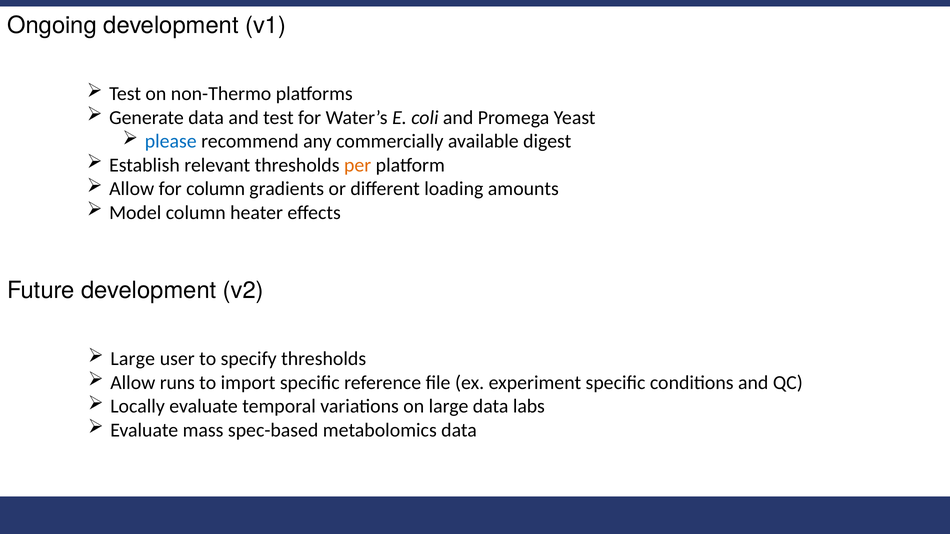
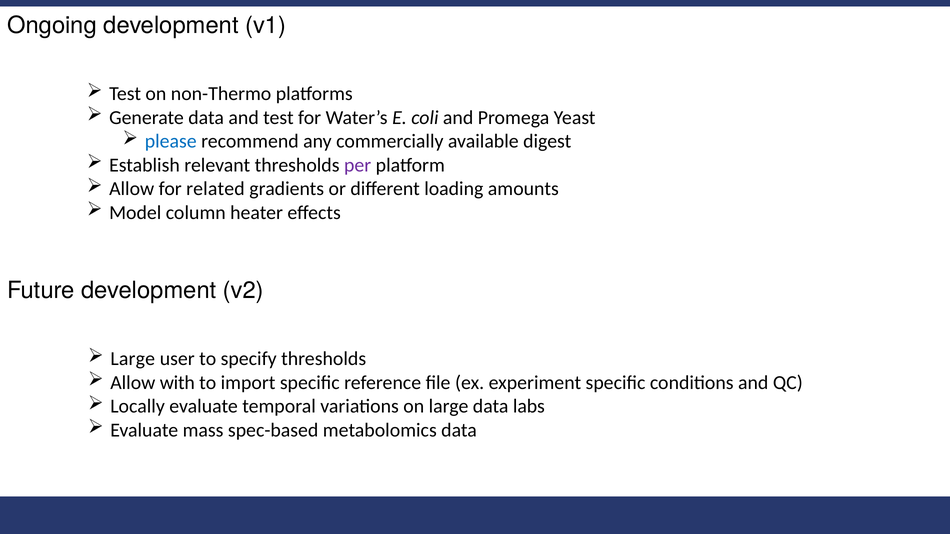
per colour: orange -> purple
for column: column -> related
runs: runs -> with
